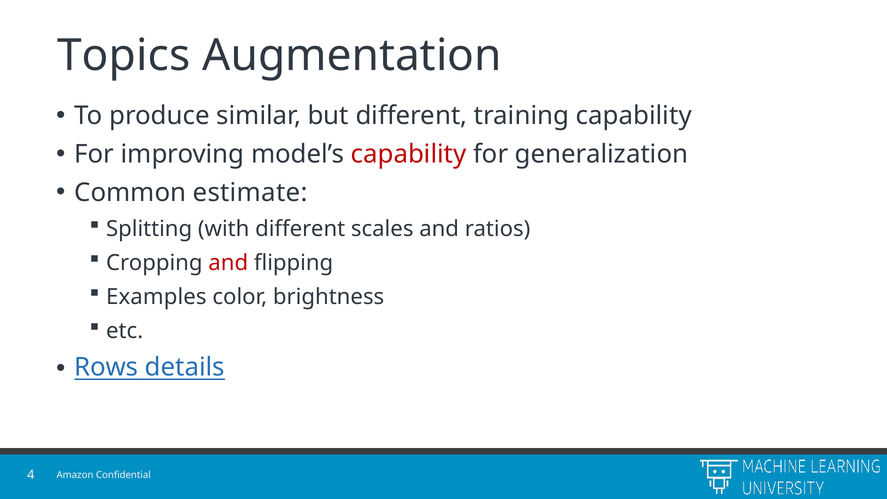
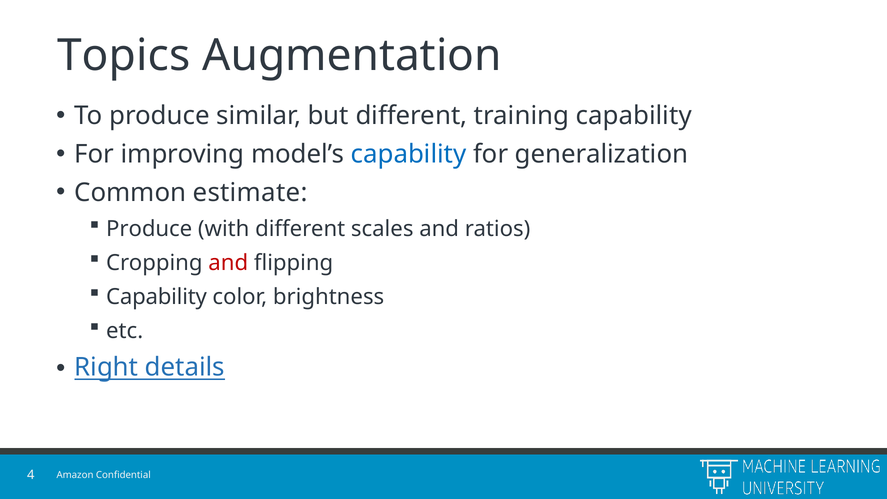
capability at (409, 154) colour: red -> blue
Splitting at (149, 229): Splitting -> Produce
Examples at (156, 297): Examples -> Capability
Rows: Rows -> Right
